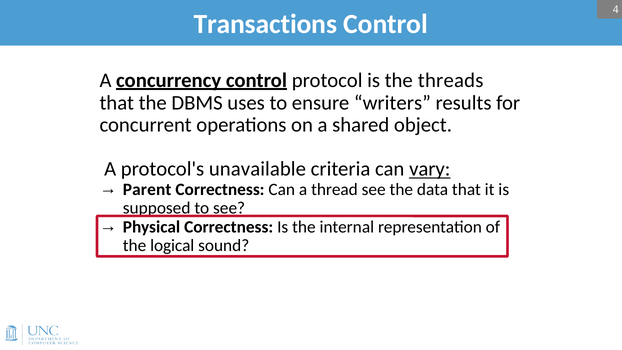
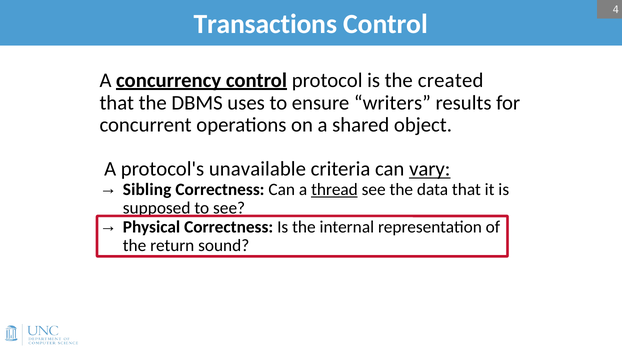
threads: threads -> created
Parent: Parent -> Sibling
thread underline: none -> present
logical: logical -> return
